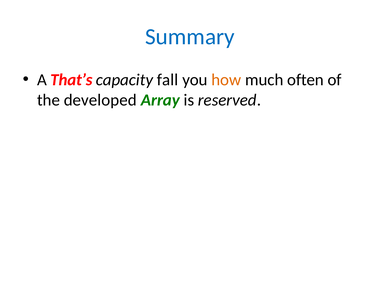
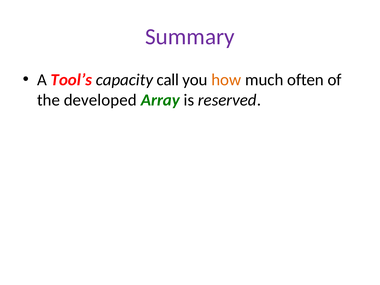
Summary colour: blue -> purple
That’s: That’s -> Tool’s
fall: fall -> call
